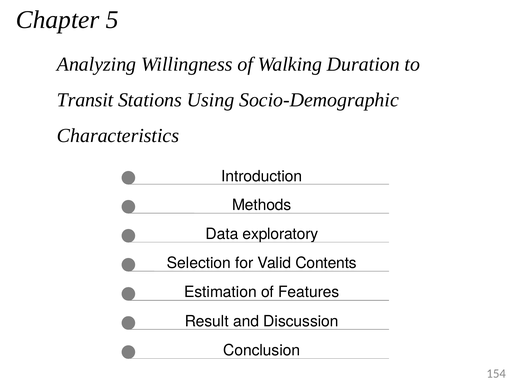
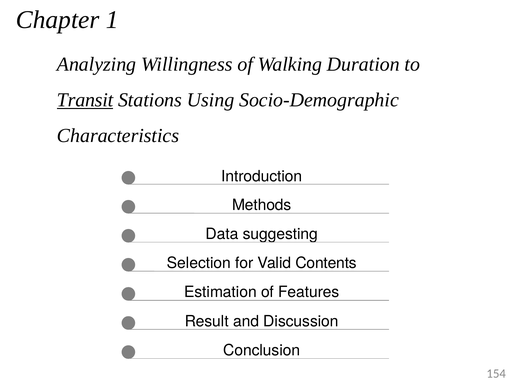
5: 5 -> 1
Transit underline: none -> present
exploratory: exploratory -> suggesting
